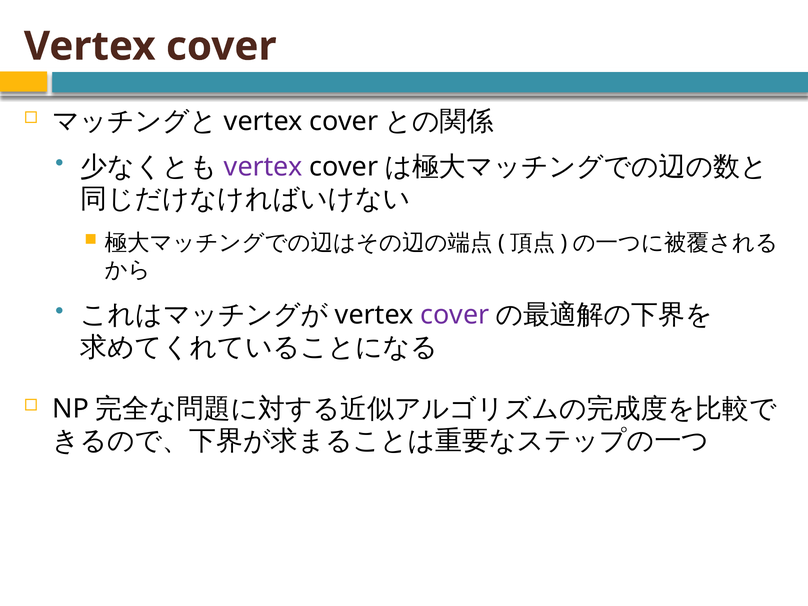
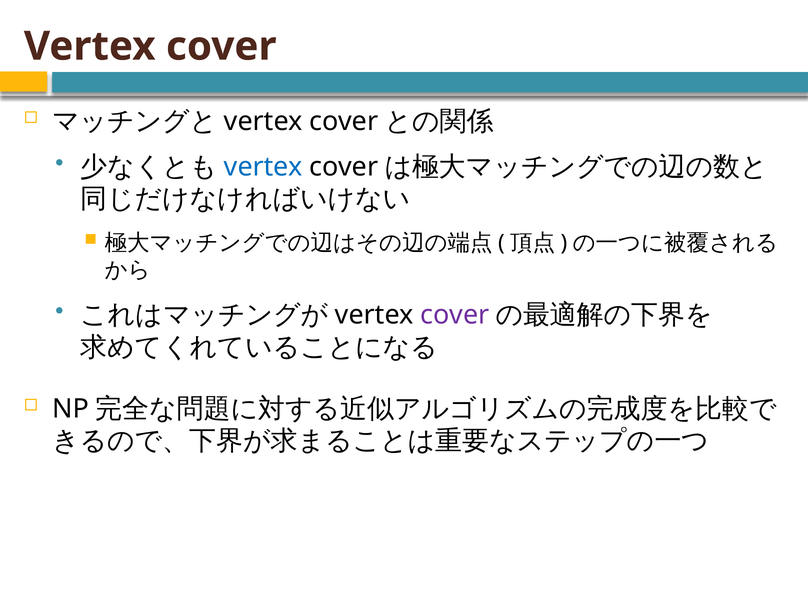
vertex at (263, 167) colour: purple -> blue
